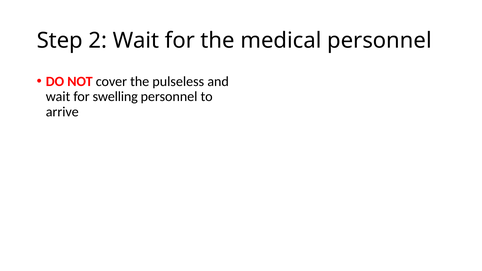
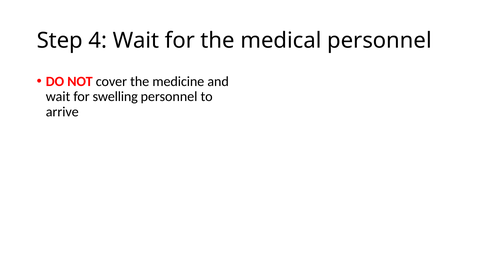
2: 2 -> 4
pulseless: pulseless -> medicine
